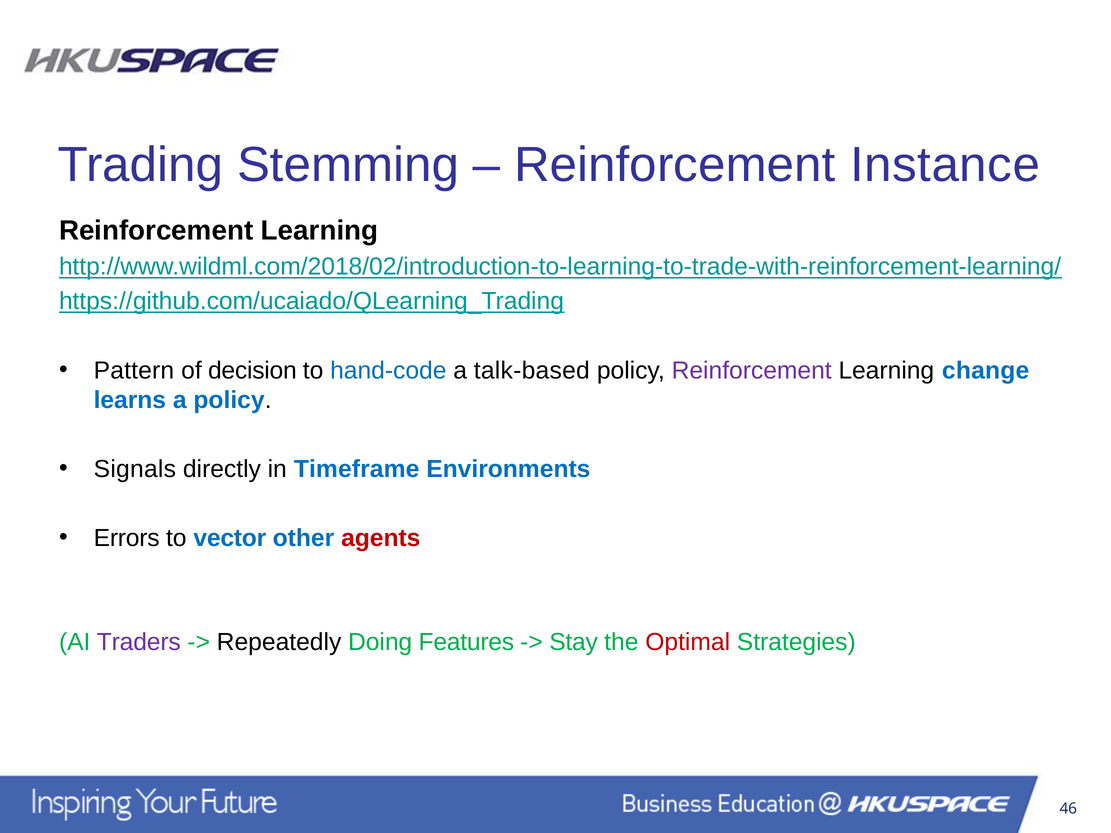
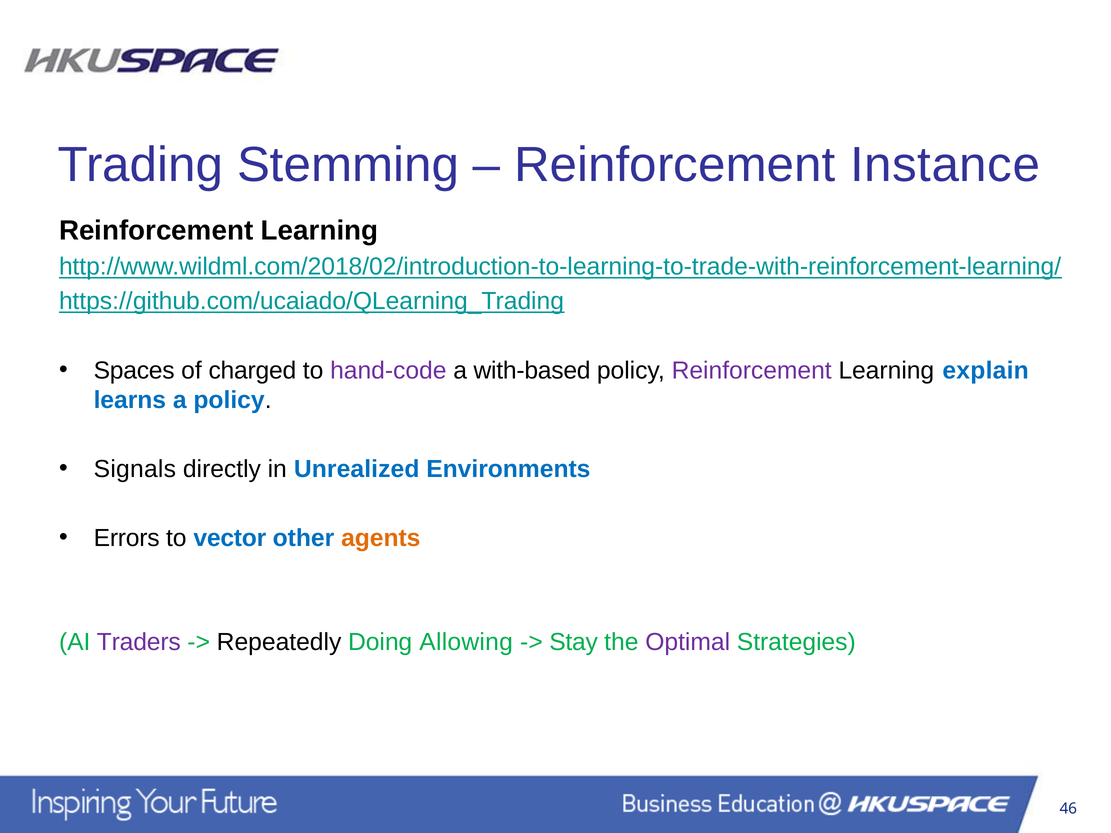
Pattern: Pattern -> Spaces
decision: decision -> charged
hand-code colour: blue -> purple
talk-based: talk-based -> with-based
change: change -> explain
Timeframe: Timeframe -> Unrealized
agents colour: red -> orange
Features: Features -> Allowing
Optimal colour: red -> purple
